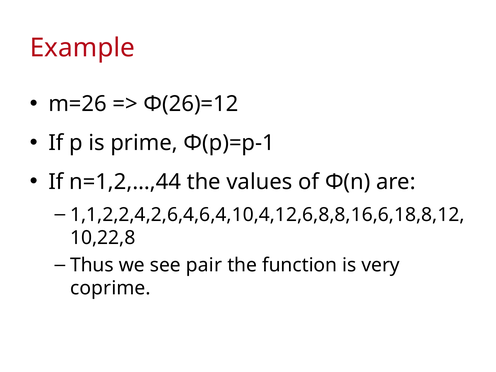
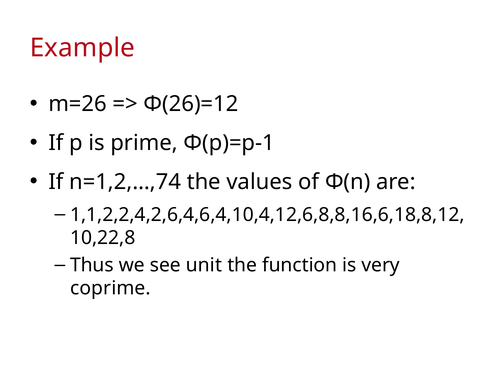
n=1,2,…,44: n=1,2,…,44 -> n=1,2,…,74
pair: pair -> unit
